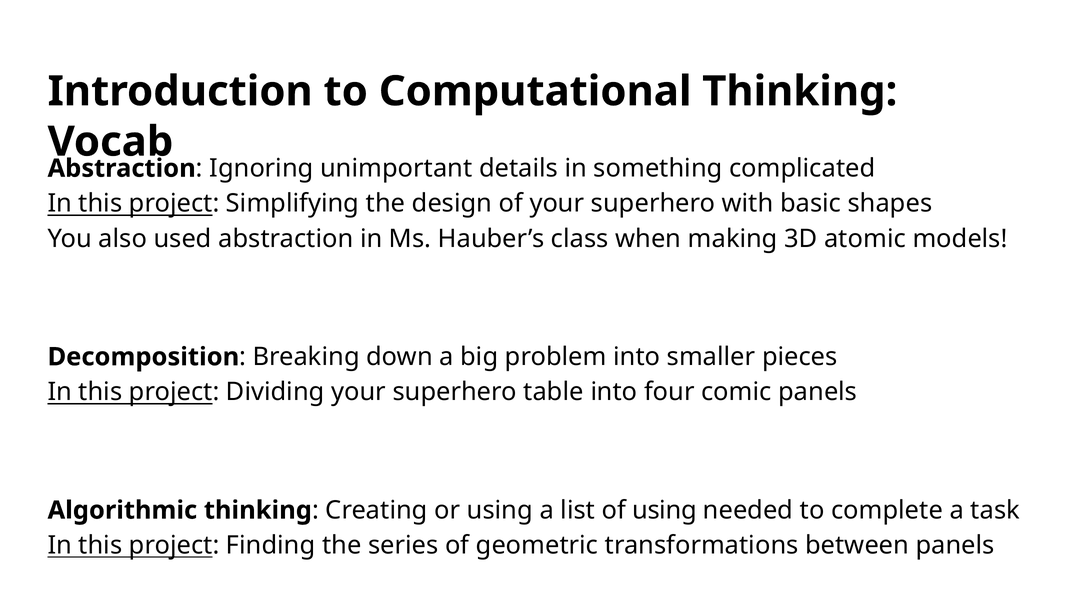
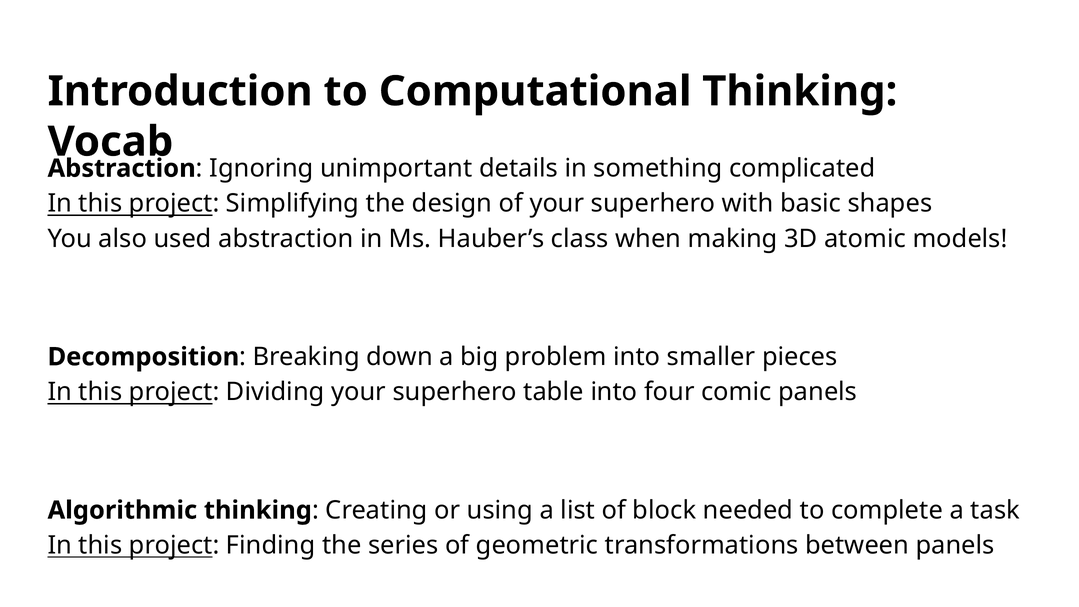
of using: using -> block
